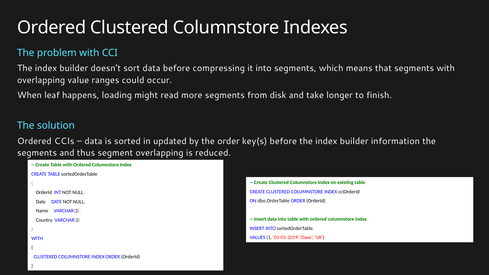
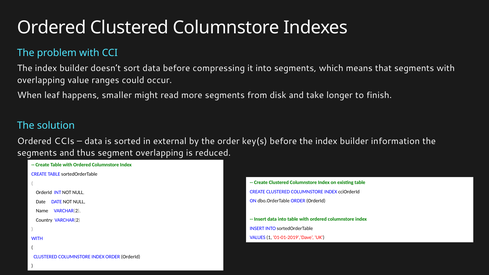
loading: loading -> smaller
updated: updated -> external
